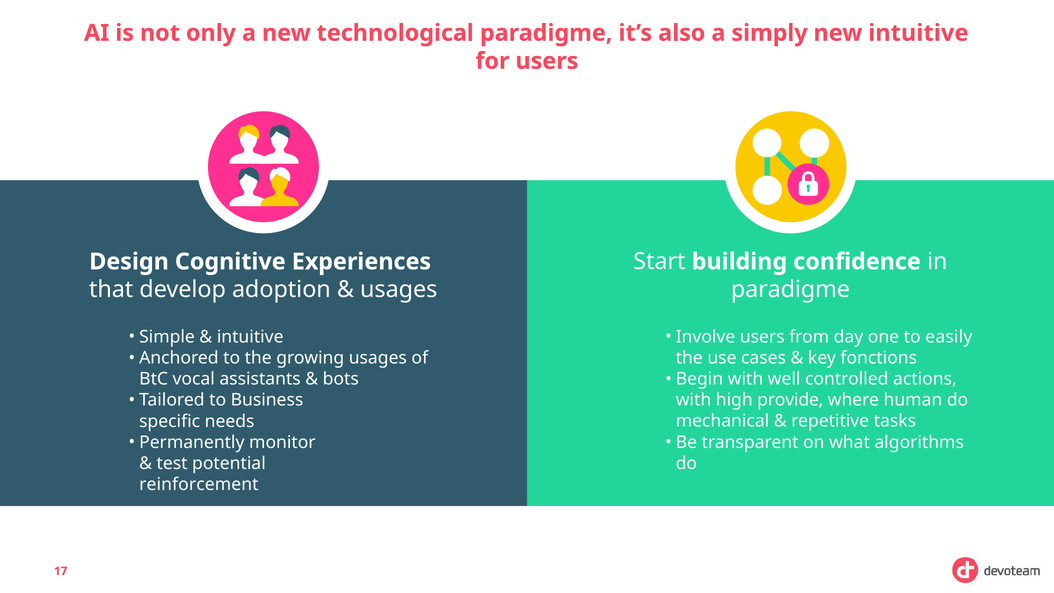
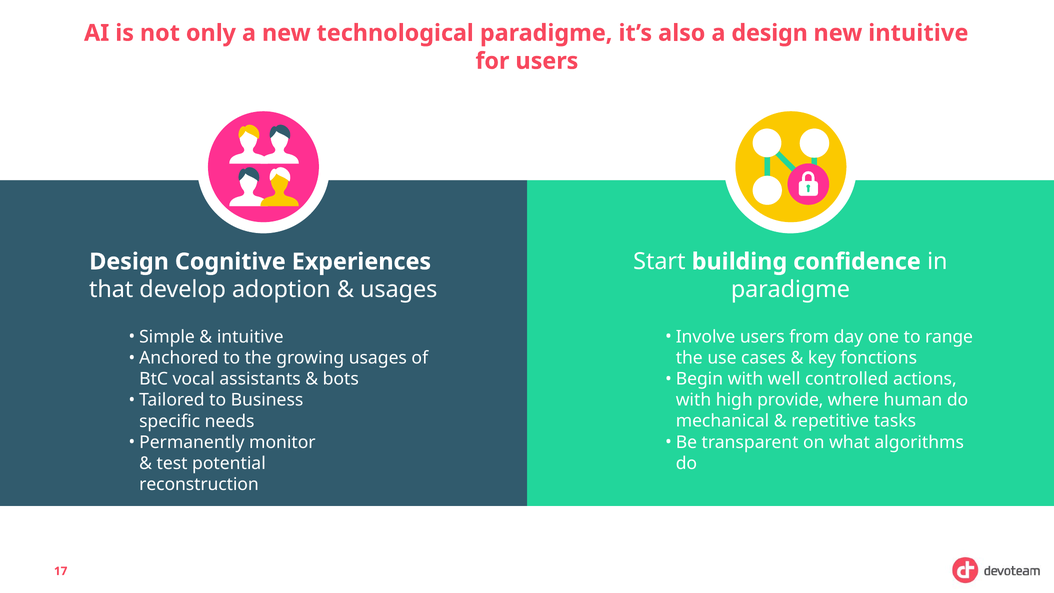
a simply: simply -> design
easily: easily -> range
reinforcement: reinforcement -> reconstruction
